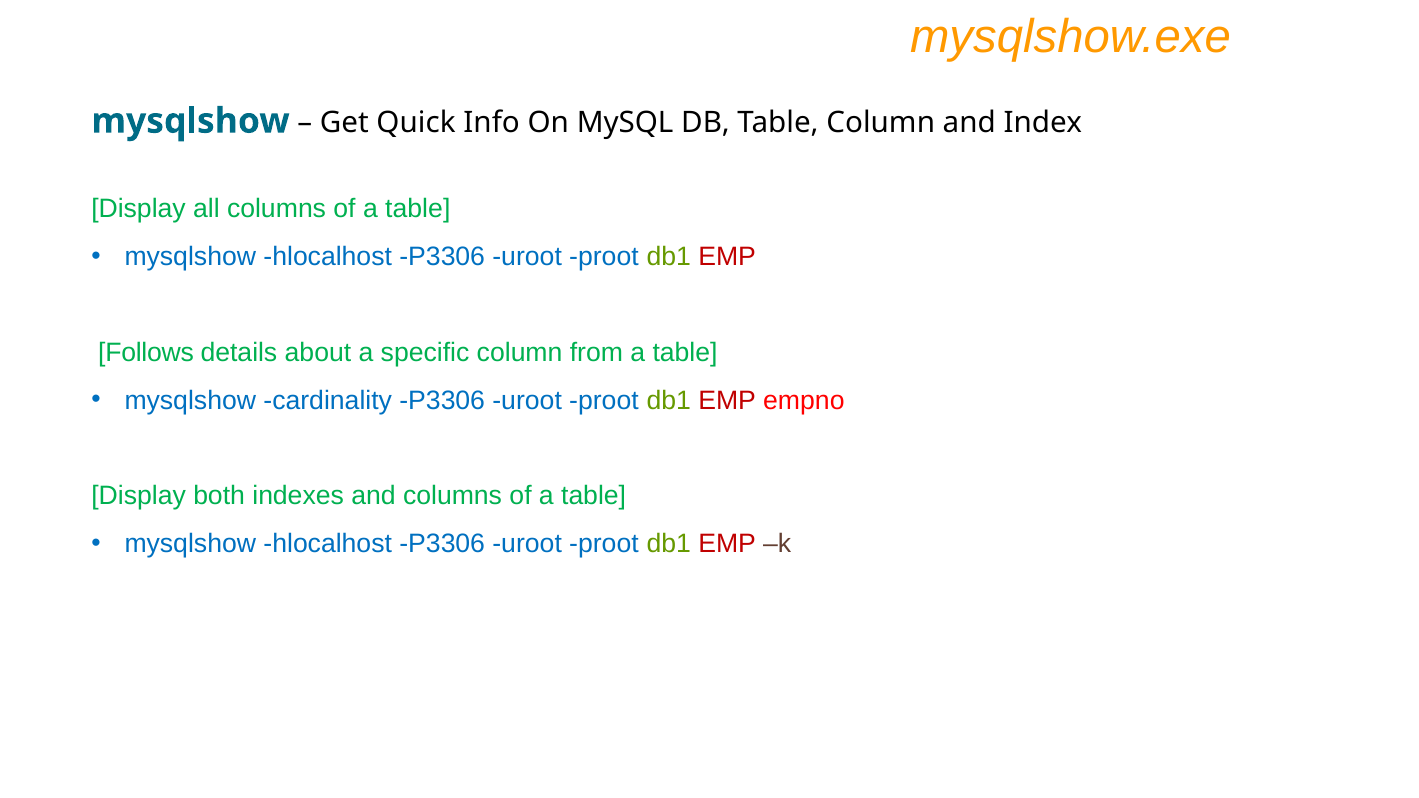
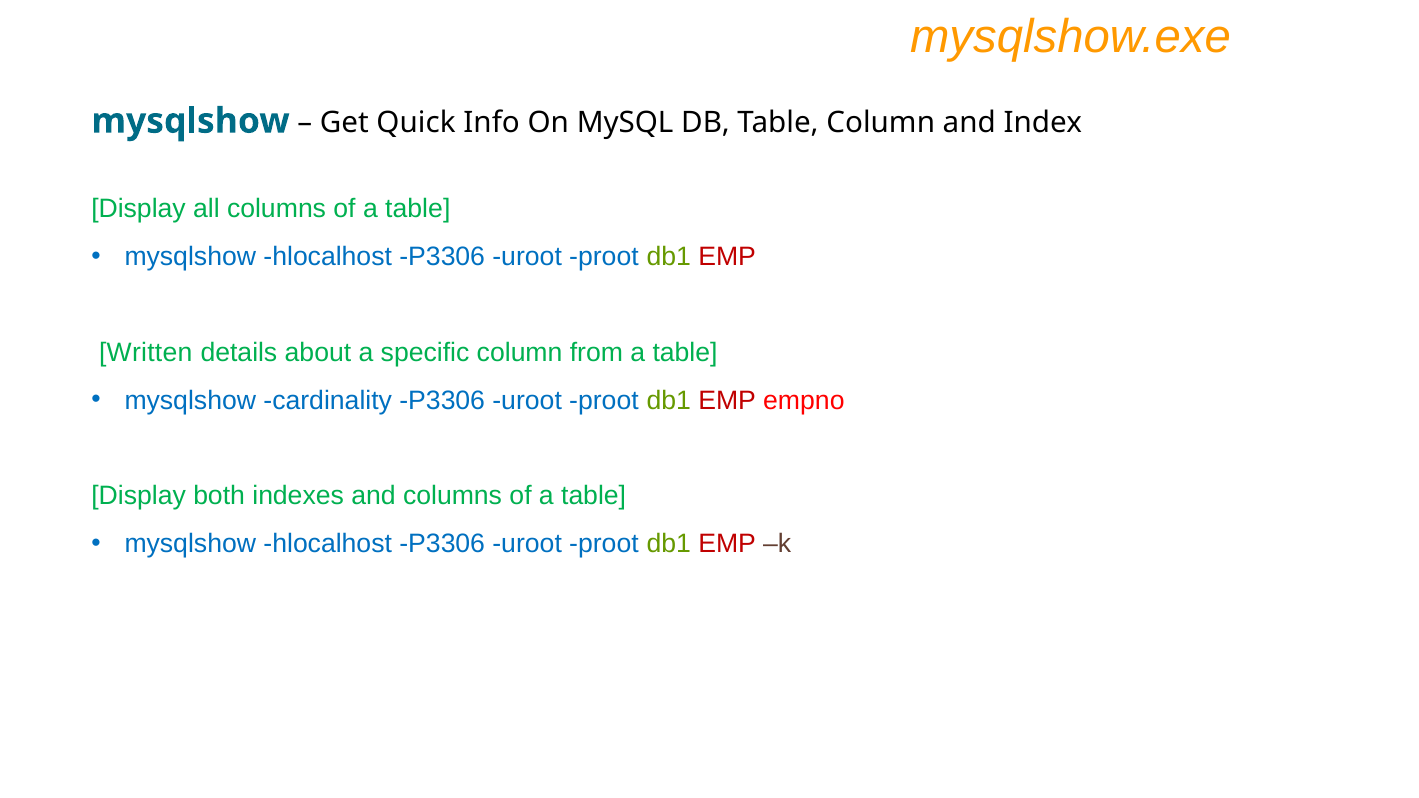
Follows: Follows -> Written
